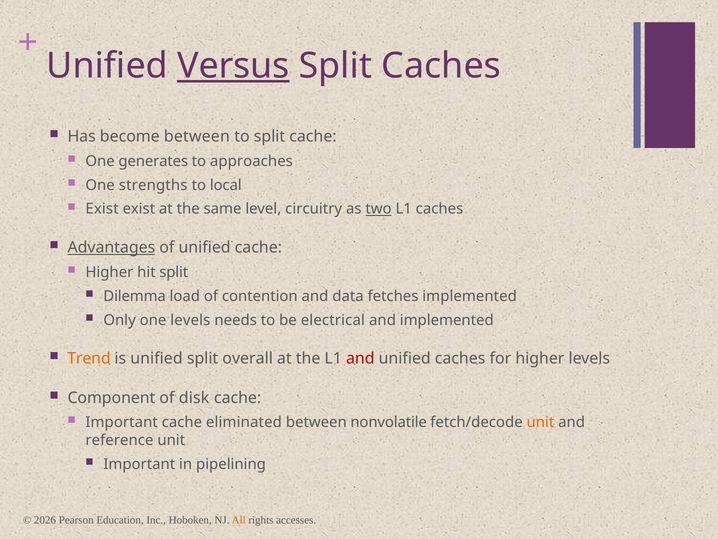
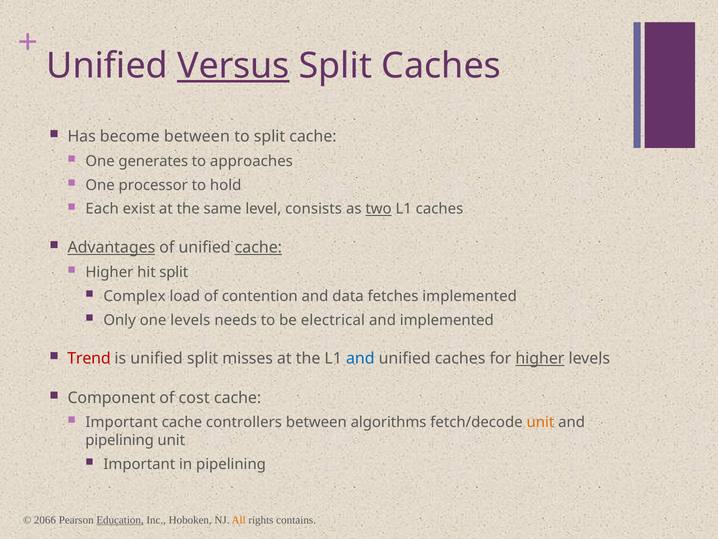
strengths: strengths -> processor
local: local -> hold
Exist at (102, 209): Exist -> Each
circuitry: circuitry -> consists
cache at (258, 247) underline: none -> present
Dilemma: Dilemma -> Complex
Trend colour: orange -> red
overall: overall -> misses
and at (360, 358) colour: red -> blue
higher at (540, 358) underline: none -> present
disk: disk -> cost
eliminated: eliminated -> controllers
nonvolatile: nonvolatile -> algorithms
reference at (119, 440): reference -> pipelining
2026: 2026 -> 2066
Education underline: none -> present
accesses: accesses -> contains
